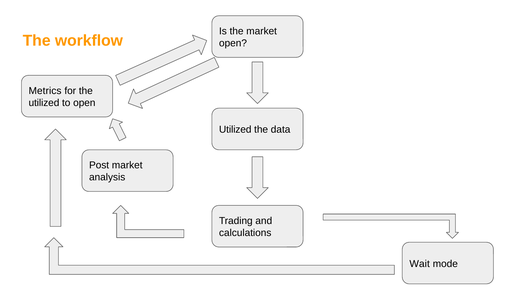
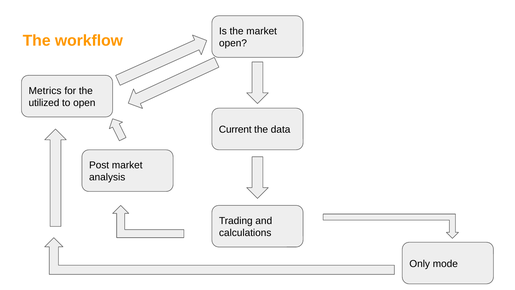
Utilized at (235, 130): Utilized -> Current
Wait: Wait -> Only
